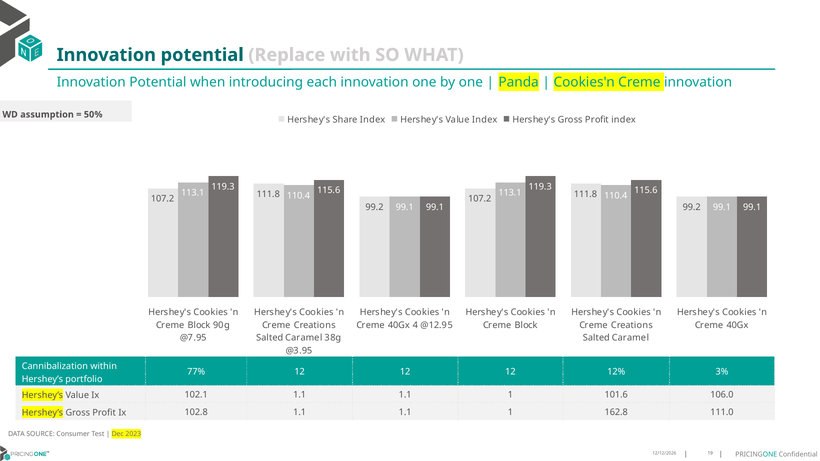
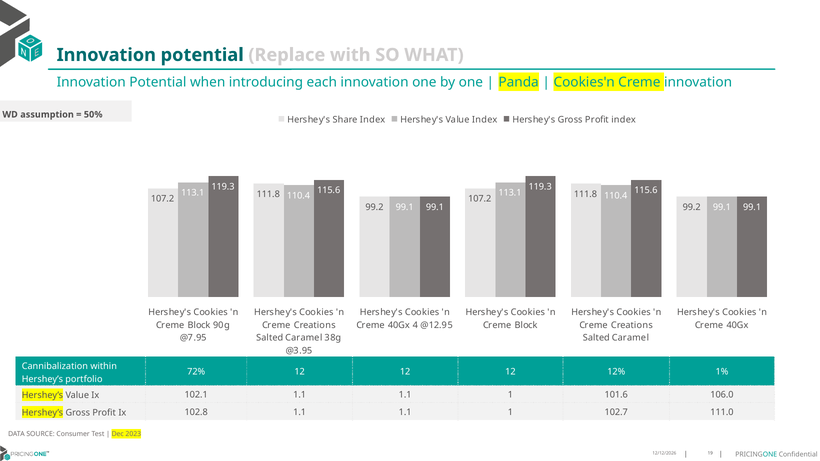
77%: 77% -> 72%
3%: 3% -> 1%
162.8: 162.8 -> 102.7
